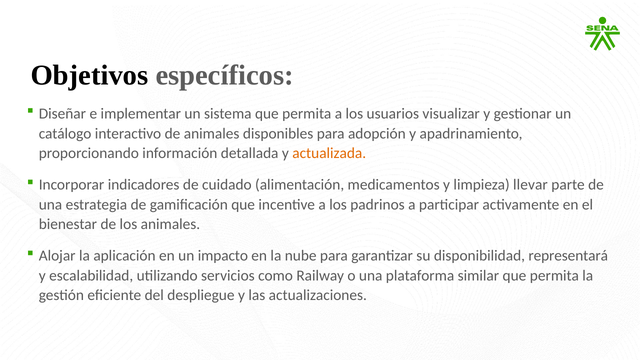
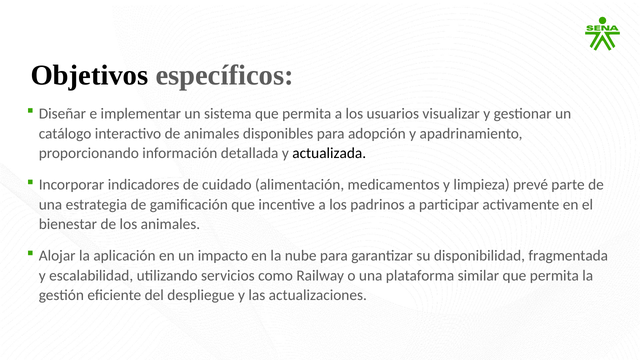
actualizada colour: orange -> black
llevar: llevar -> prevé
representará: representará -> fragmentada
